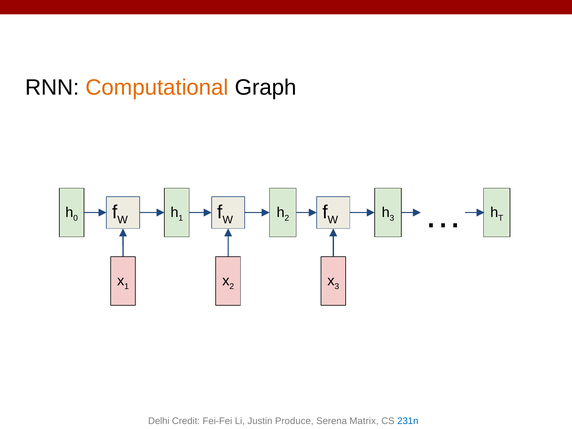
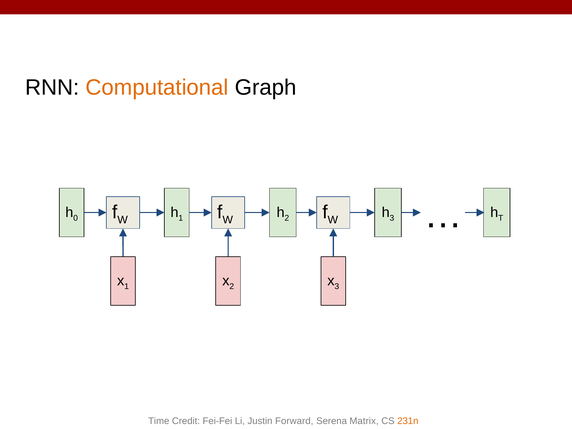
Delhi: Delhi -> Time
Produce: Produce -> Forward
231n colour: blue -> orange
